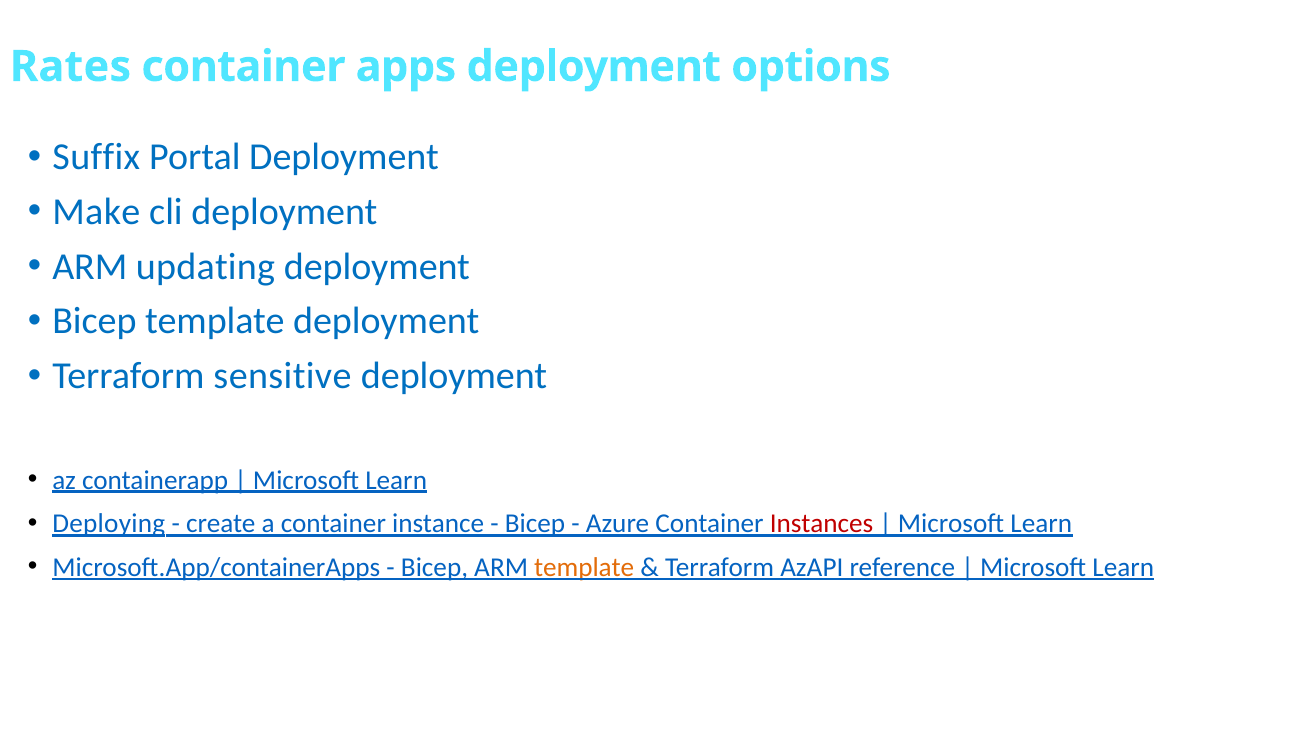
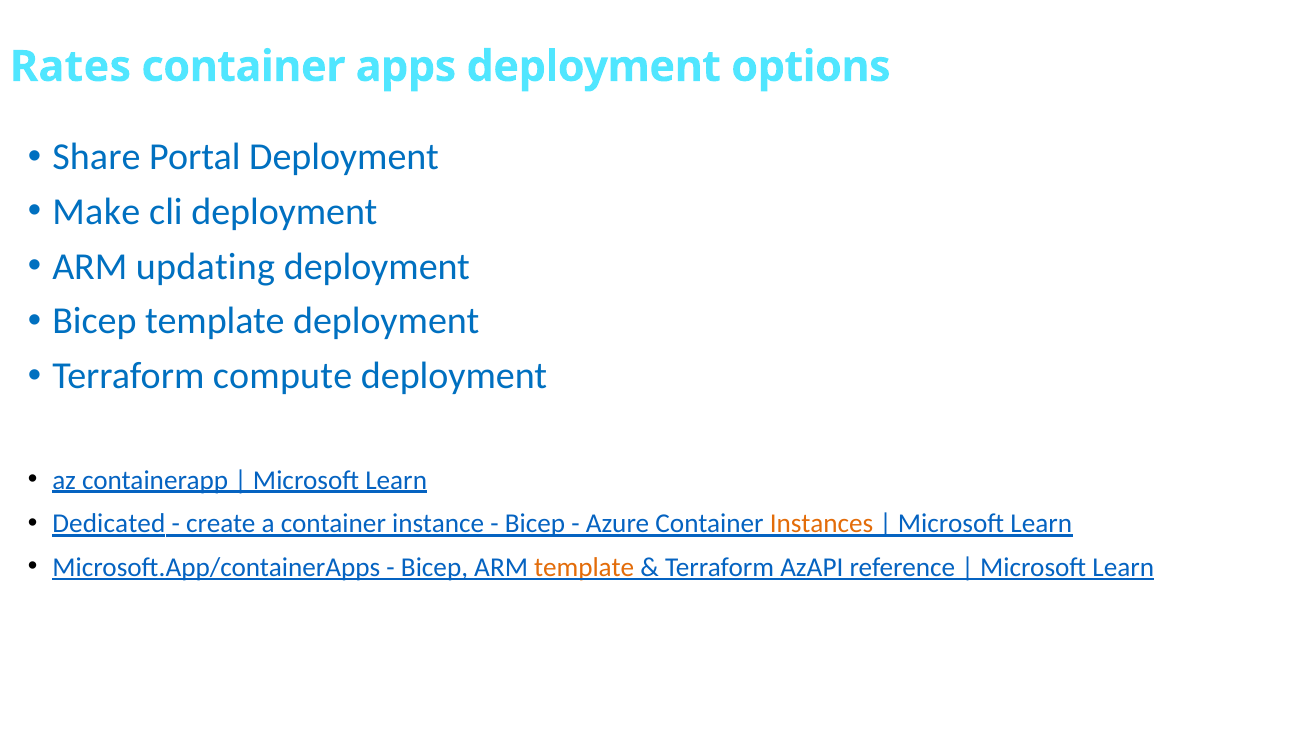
Suffix: Suffix -> Share
sensitive: sensitive -> compute
Deploying: Deploying -> Dedicated
Instances colour: red -> orange
